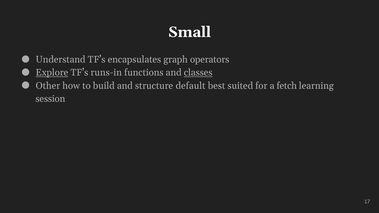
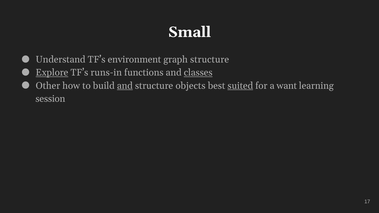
encapsulates: encapsulates -> environment
graph operators: operators -> structure
and at (125, 86) underline: none -> present
default: default -> objects
suited underline: none -> present
fetch: fetch -> want
